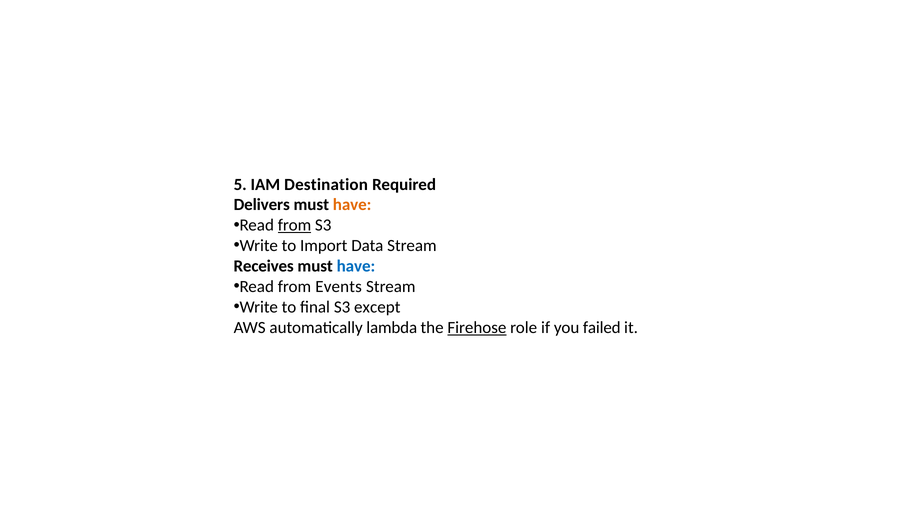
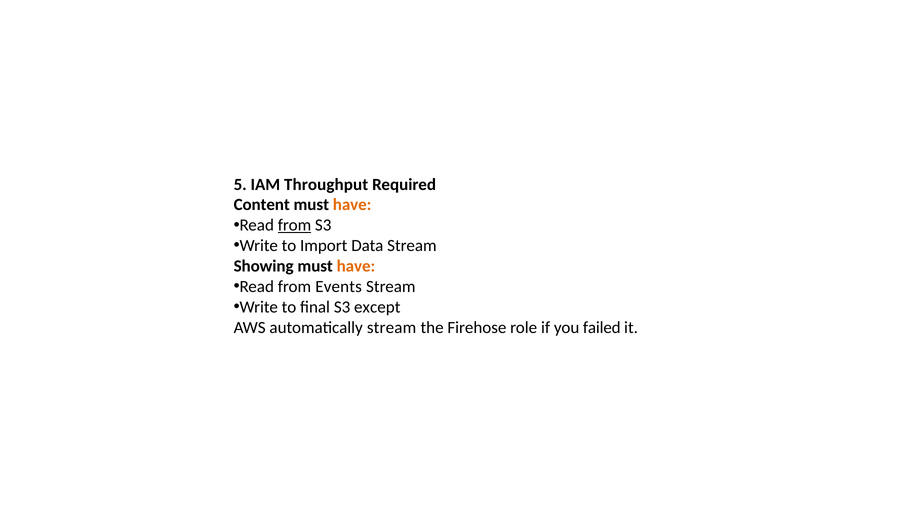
Destination: Destination -> Throughput
Delivers: Delivers -> Content
Receives: Receives -> Showing
have at (356, 266) colour: blue -> orange
automatically lambda: lambda -> stream
Firehose underline: present -> none
